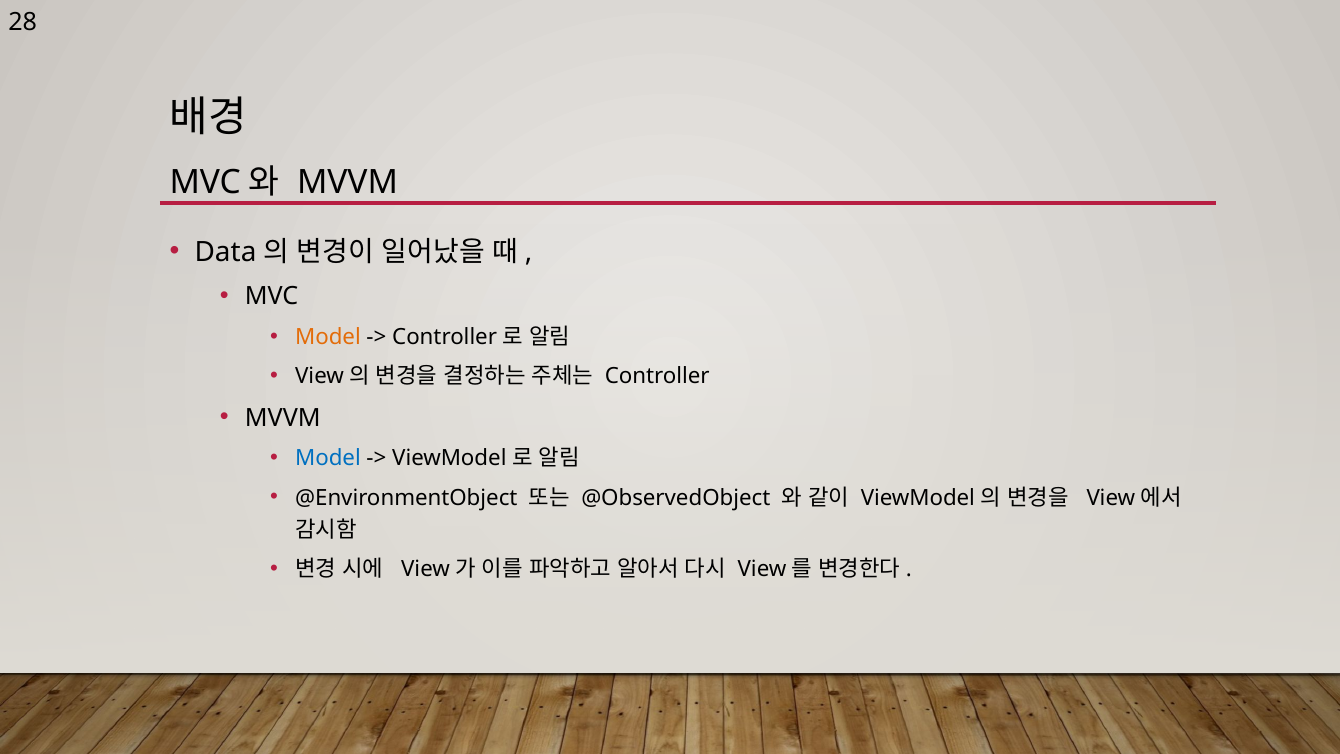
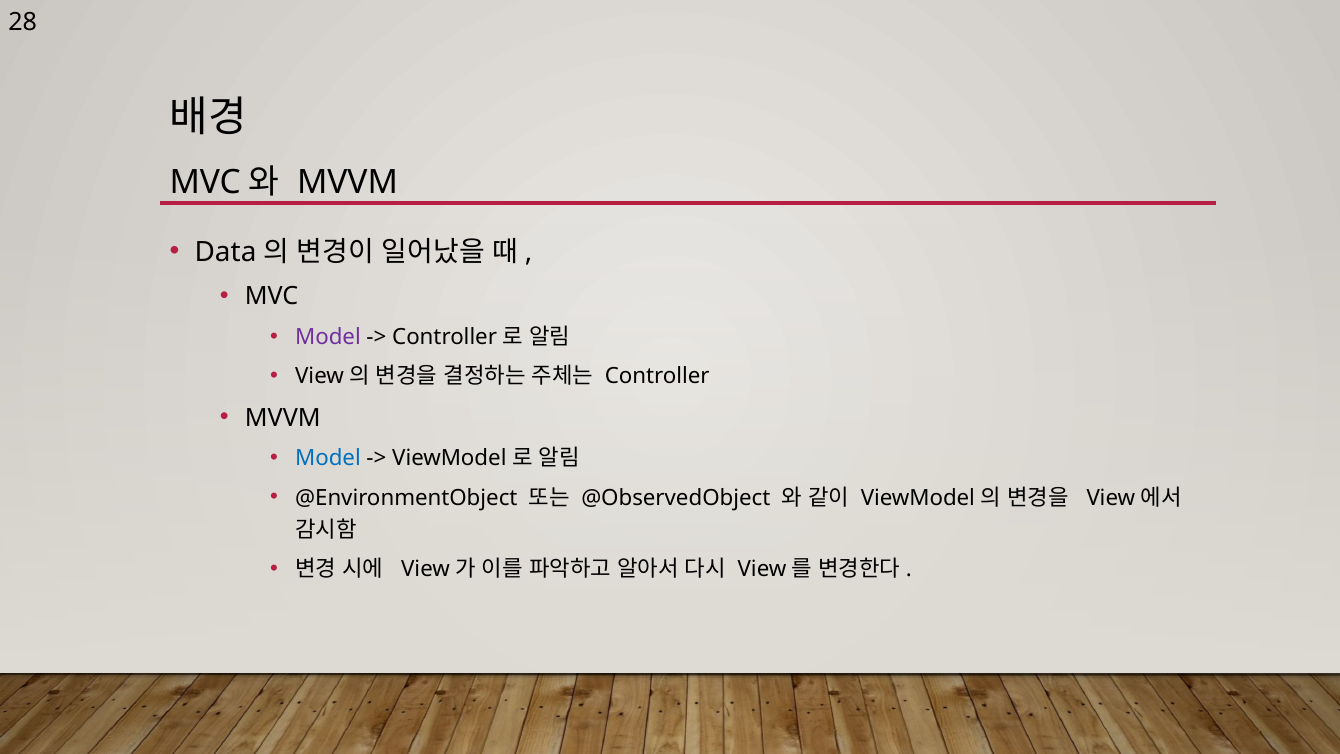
Model at (328, 337) colour: orange -> purple
